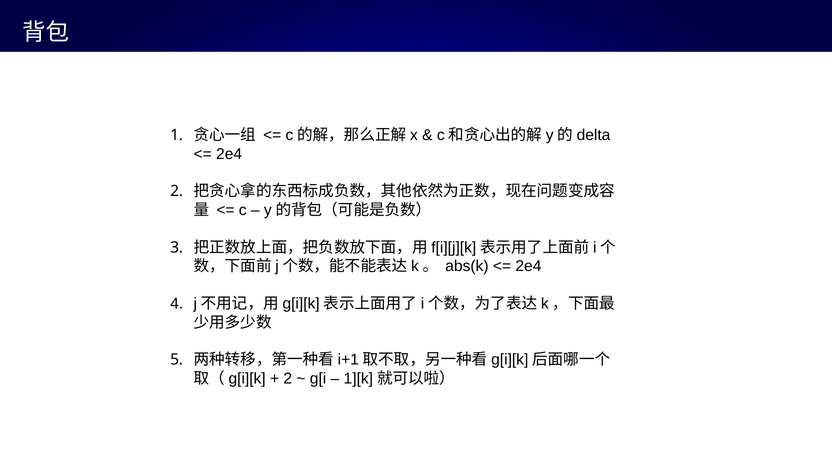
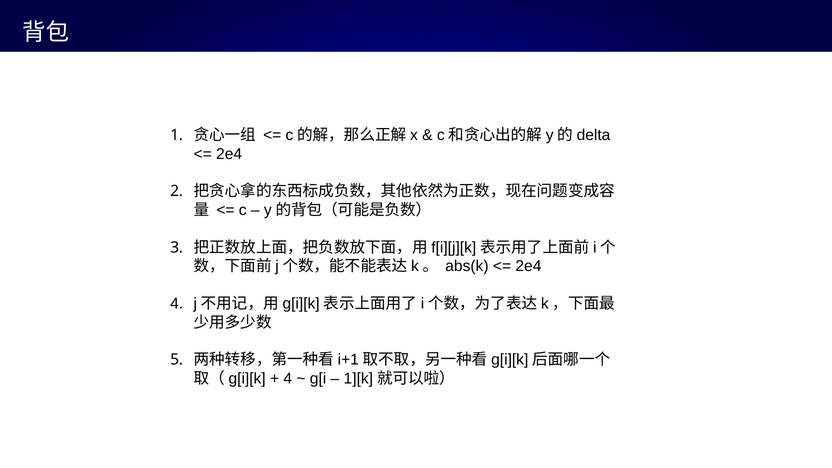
2 at (288, 379): 2 -> 4
